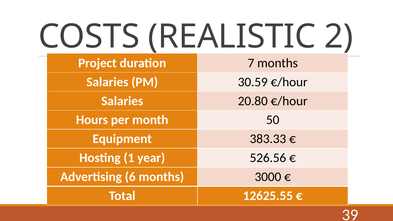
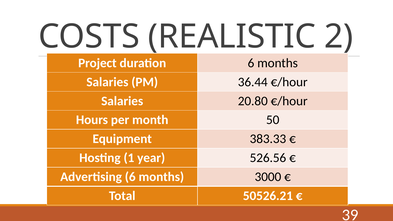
duration 7: 7 -> 6
30.59: 30.59 -> 36.44
12625.55: 12625.55 -> 50526.21
